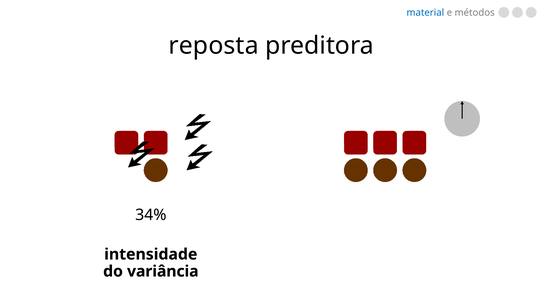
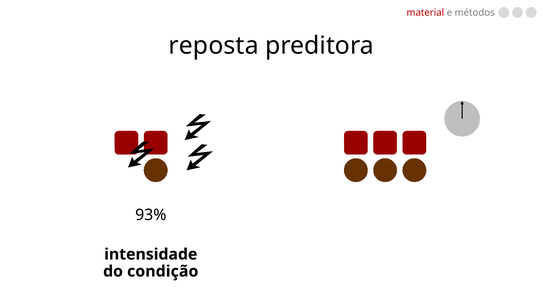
material colour: blue -> red
34%: 34% -> 93%
variância: variância -> condição
